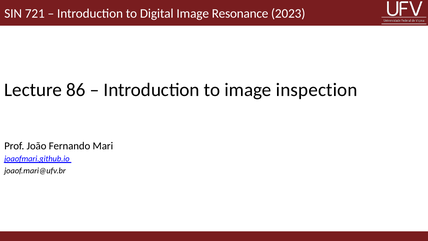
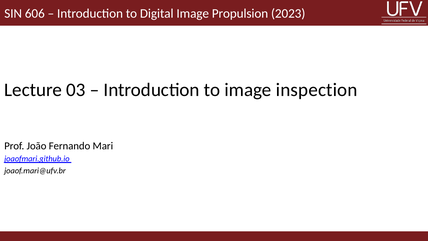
721: 721 -> 606
Resonance: Resonance -> Propulsion
86: 86 -> 03
